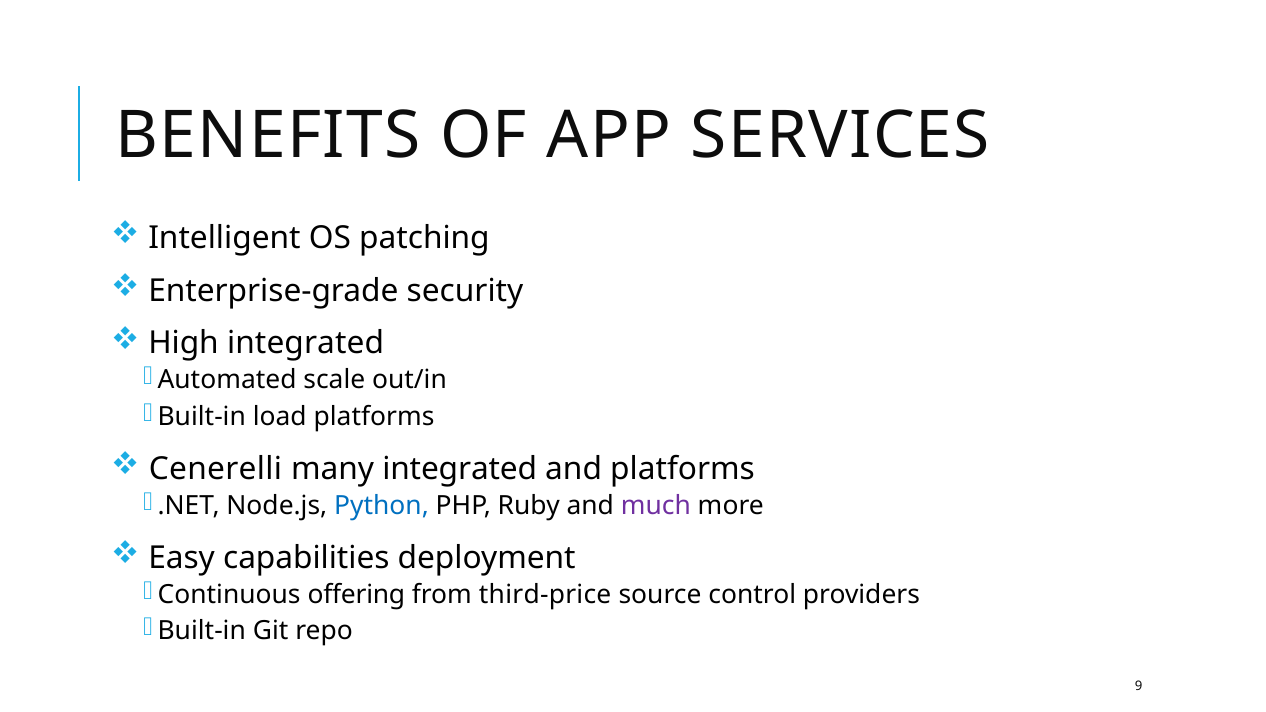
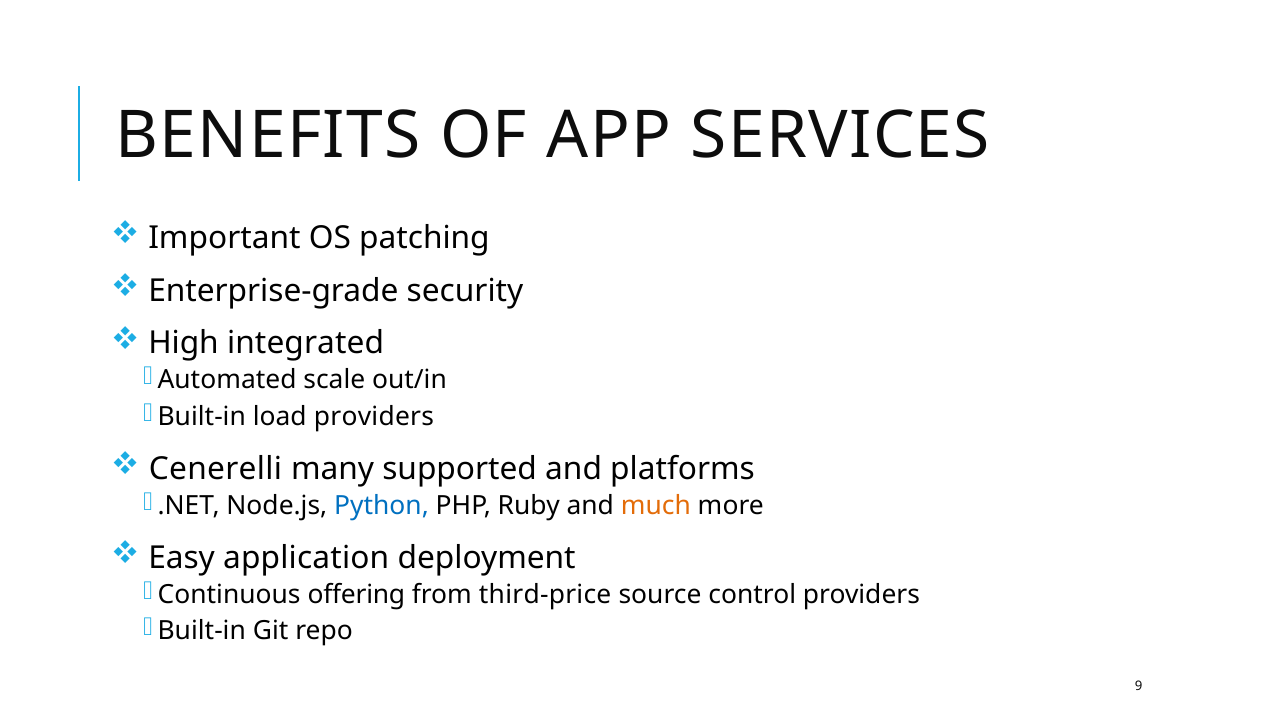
Intelligent: Intelligent -> Important
load platforms: platforms -> providers
many integrated: integrated -> supported
much colour: purple -> orange
capabilities: capabilities -> application
